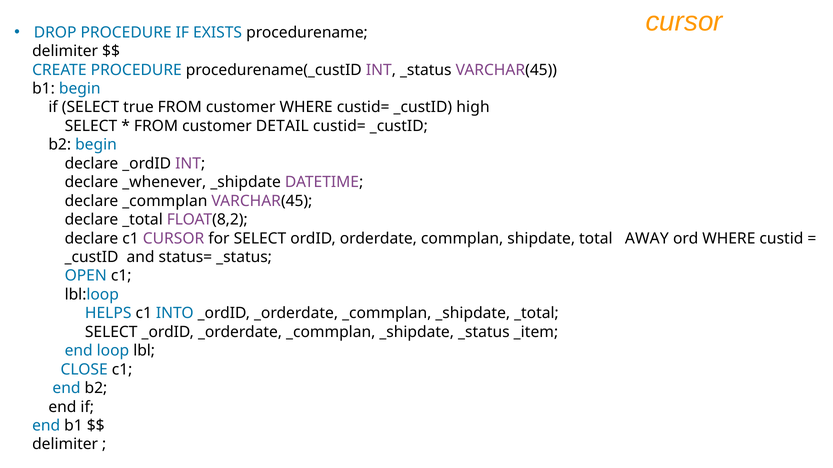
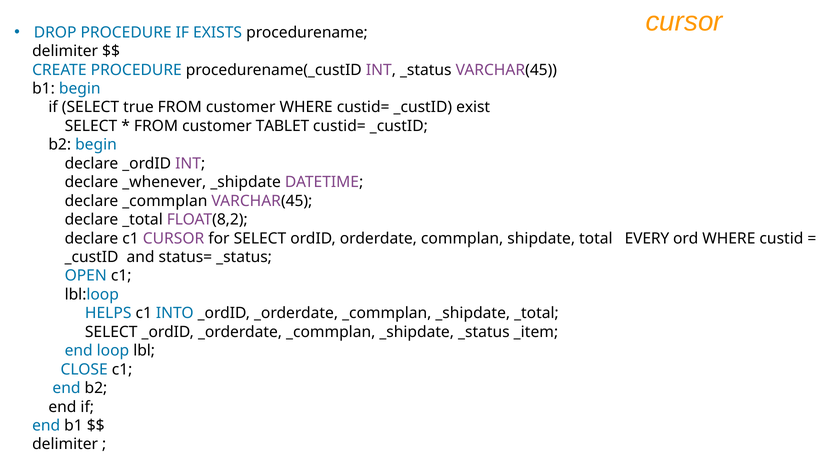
high: high -> exist
DETAIL: DETAIL -> TABLET
AWAY: AWAY -> EVERY
